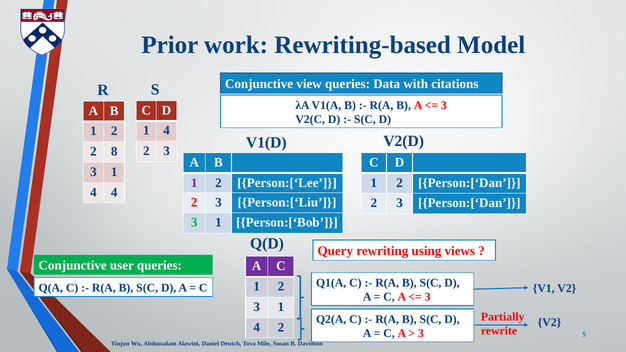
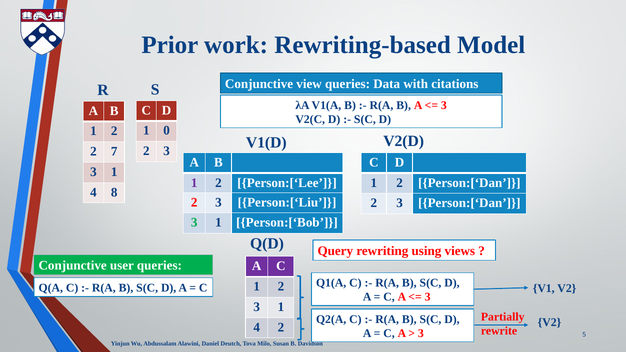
4 at (167, 131): 4 -> 0
8: 8 -> 7
4 4: 4 -> 8
